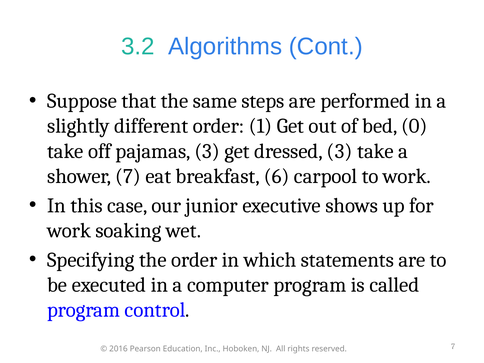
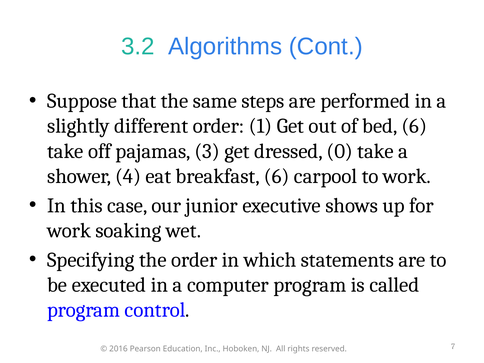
bed 0: 0 -> 6
dressed 3: 3 -> 0
shower 7: 7 -> 4
